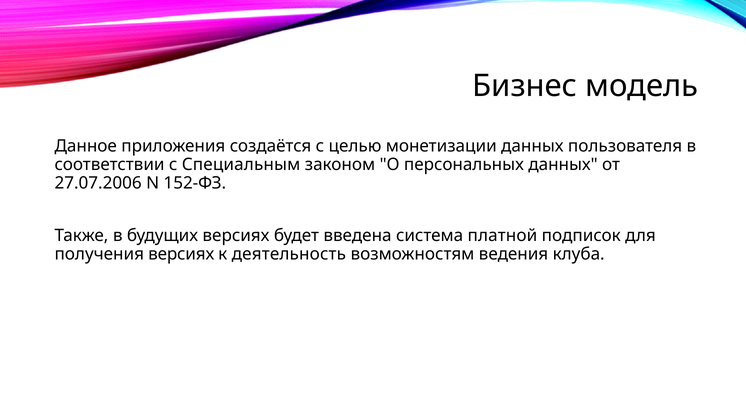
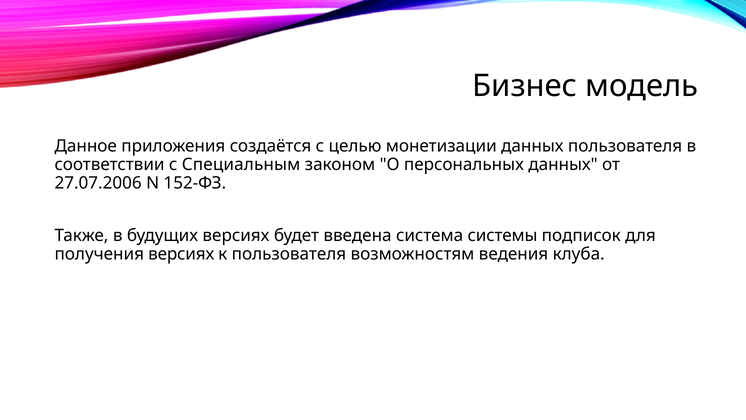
платной: платной -> системы
к деятельность: деятельность -> пользователя
